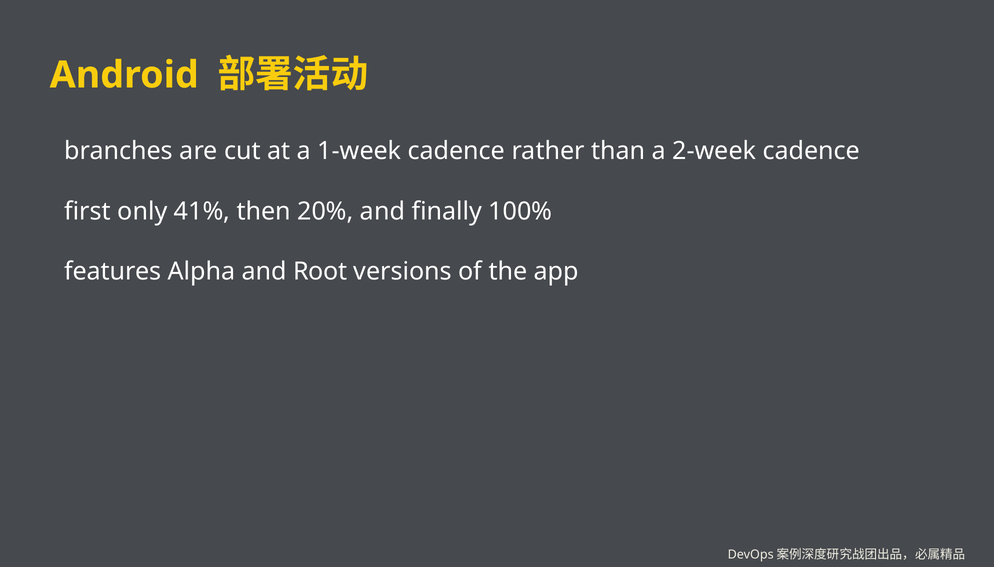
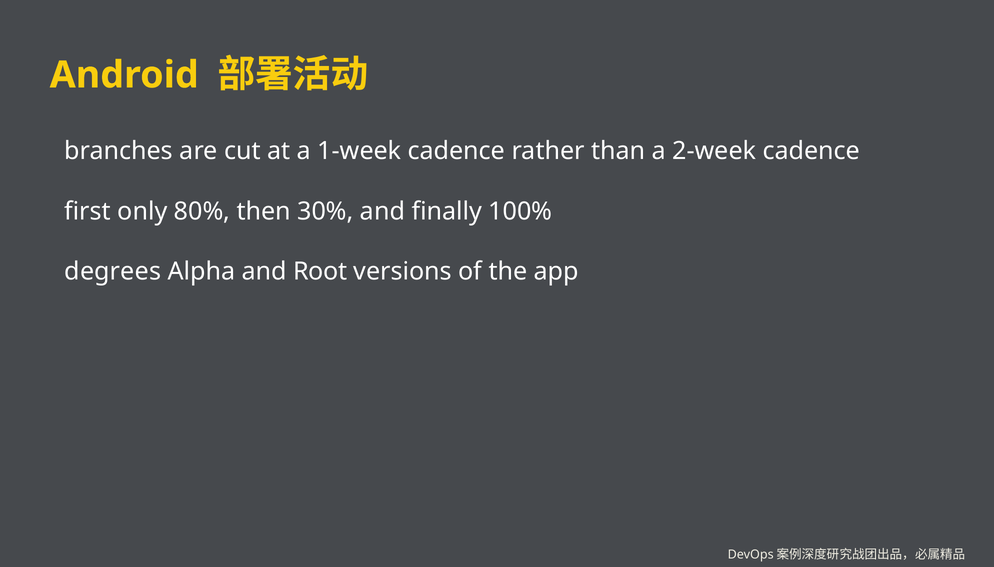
41%: 41% -> 80%
20%: 20% -> 30%
features: features -> degrees
